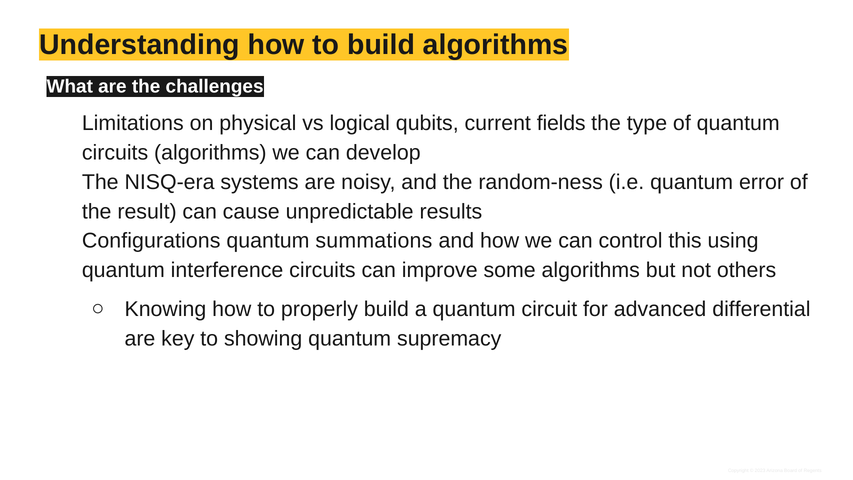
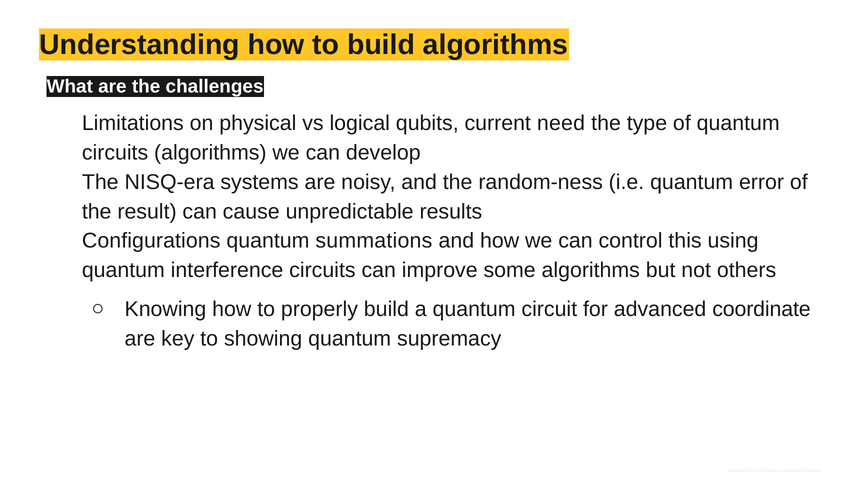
fields: fields -> need
differential: differential -> coordinate
